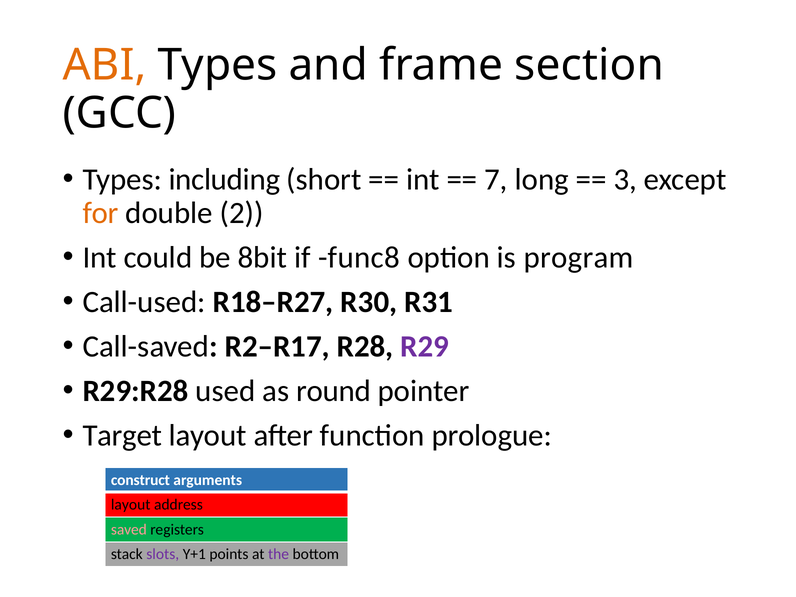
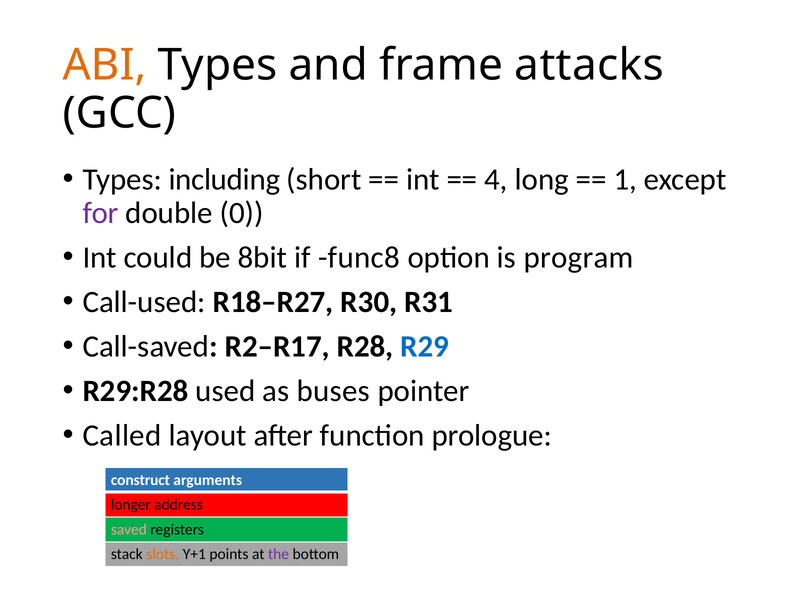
section: section -> attacks
7: 7 -> 4
3: 3 -> 1
for colour: orange -> purple
2: 2 -> 0
R29 colour: purple -> blue
round: round -> buses
Target: Target -> Called
layout at (131, 505): layout -> longer
slots colour: purple -> orange
